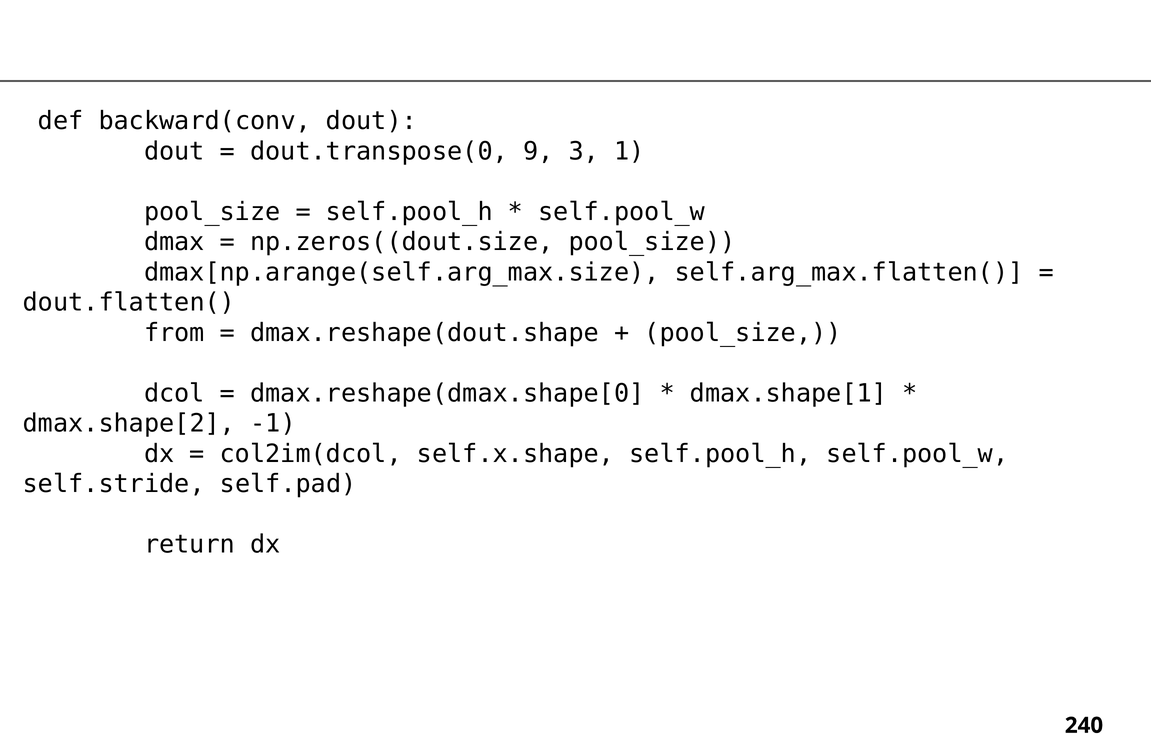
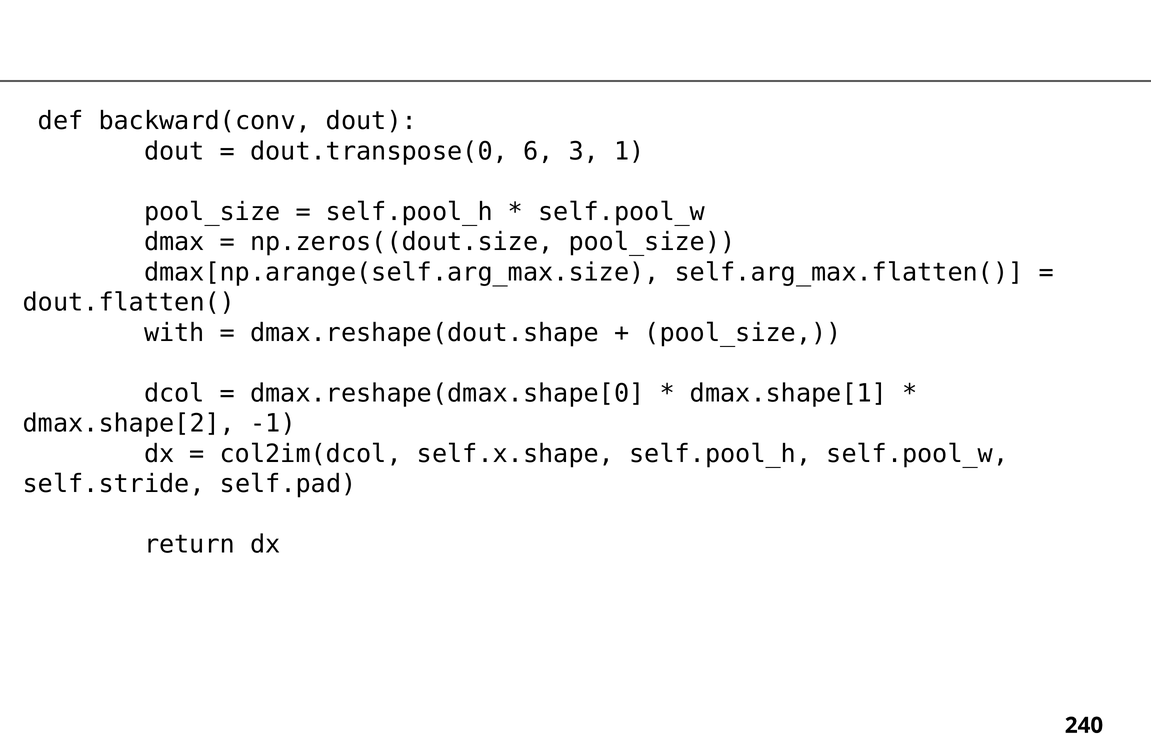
9: 9 -> 6
from: from -> with
